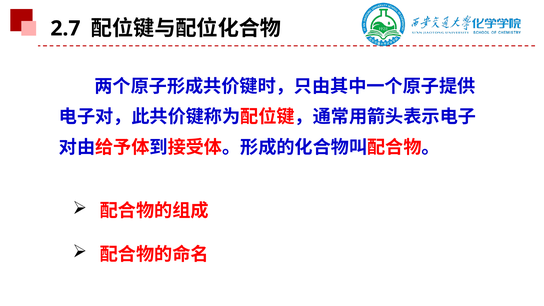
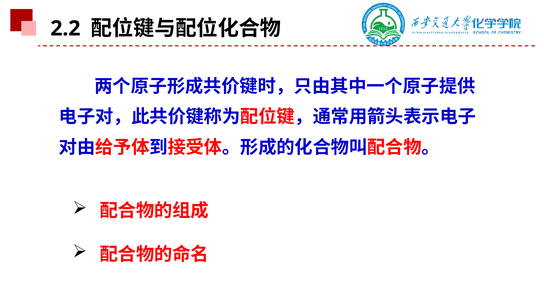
2.7: 2.7 -> 2.2
